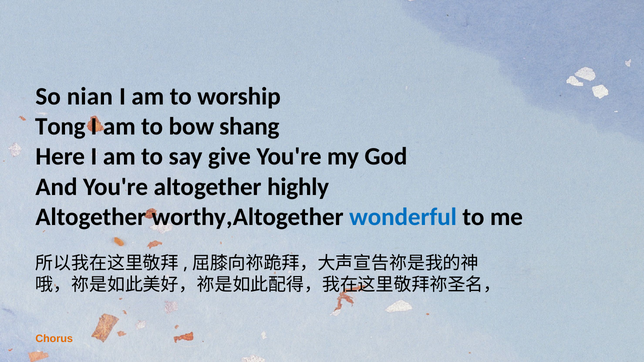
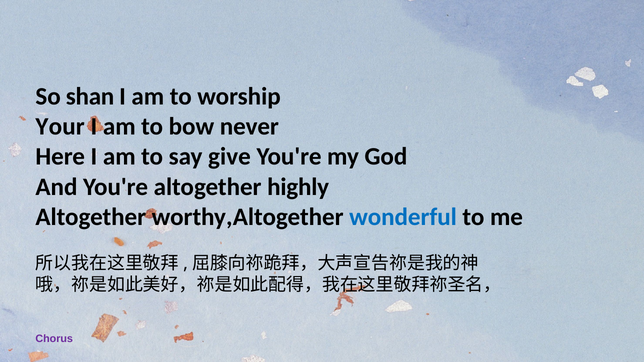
nian: nian -> shan
Tong: Tong -> Your
shang: shang -> never
Chorus colour: orange -> purple
